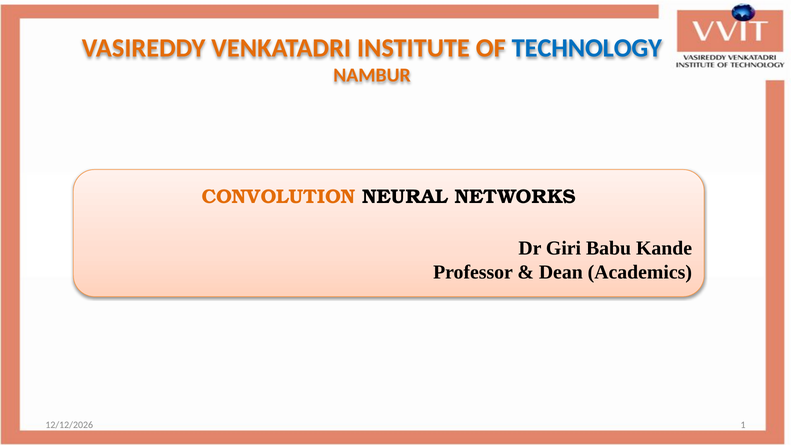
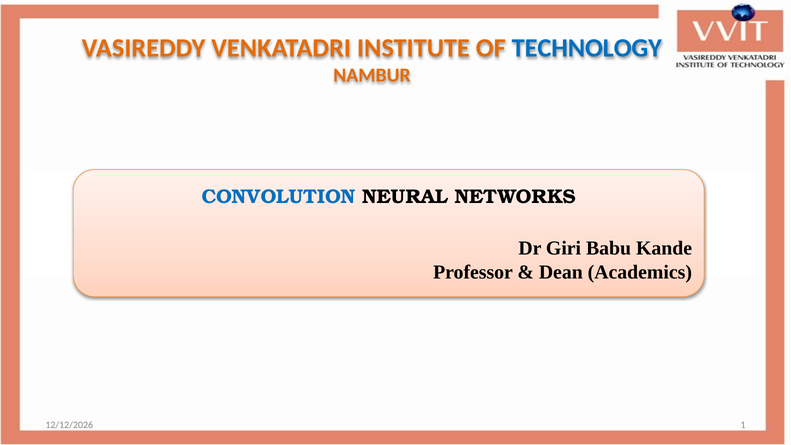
CONVOLUTION colour: orange -> blue
